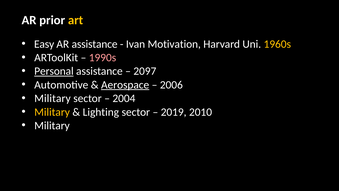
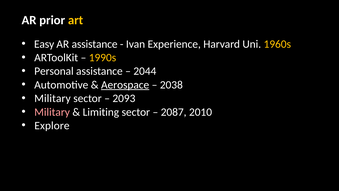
Motivation: Motivation -> Experience
1990s colour: pink -> yellow
Personal underline: present -> none
2097: 2097 -> 2044
2006: 2006 -> 2038
2004: 2004 -> 2093
Military at (52, 112) colour: yellow -> pink
Lighting: Lighting -> Limiting
2019: 2019 -> 2087
Military at (52, 125): Military -> Explore
